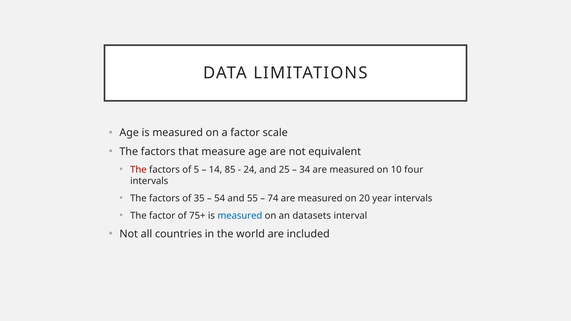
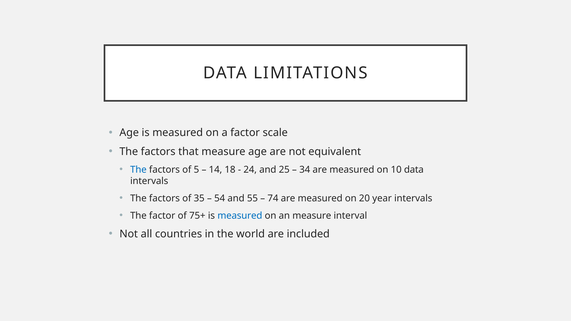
The at (138, 170) colour: red -> blue
85: 85 -> 18
10 four: four -> data
an datasets: datasets -> measure
